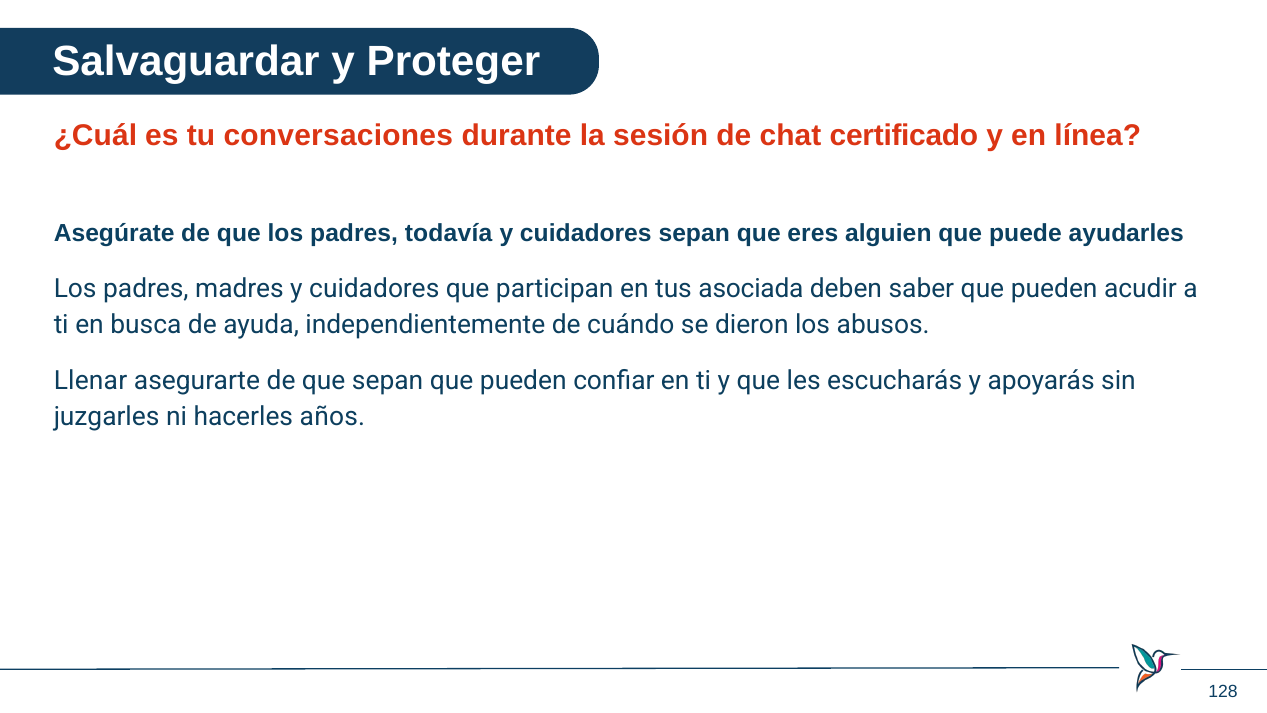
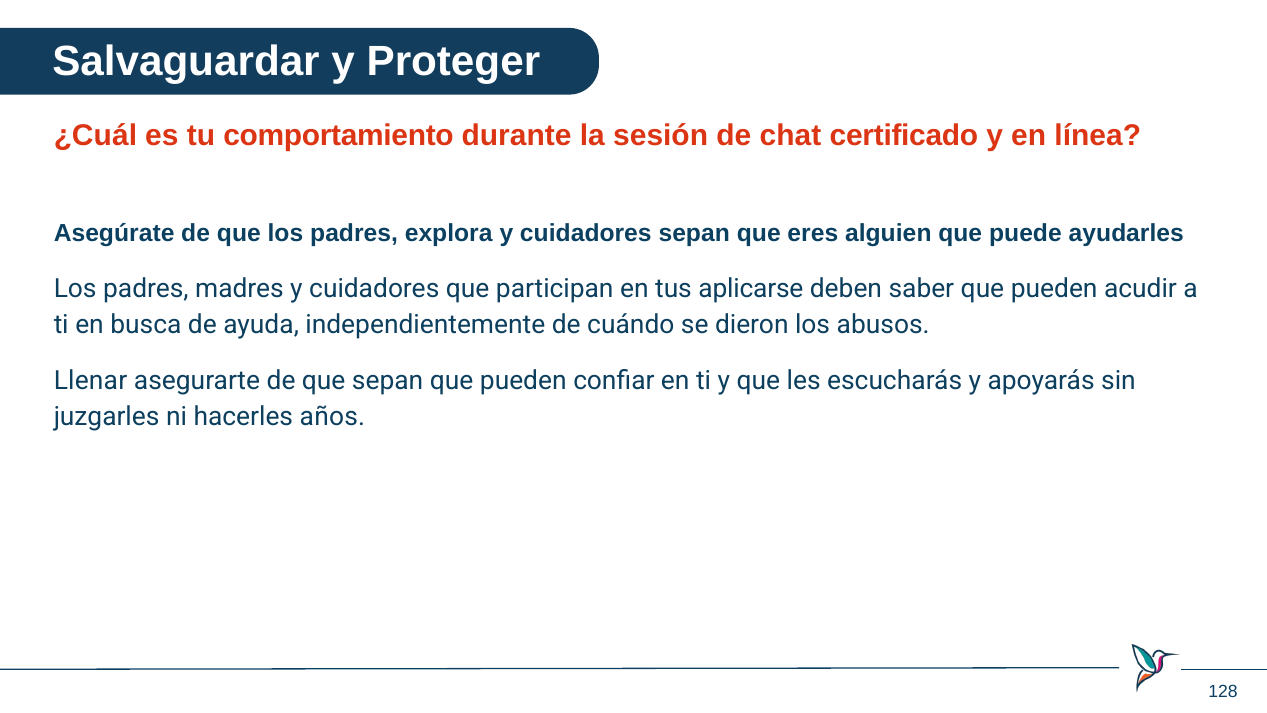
conversaciones: conversaciones -> comportamiento
todavía: todavía -> explora
asociada: asociada -> aplicarse
